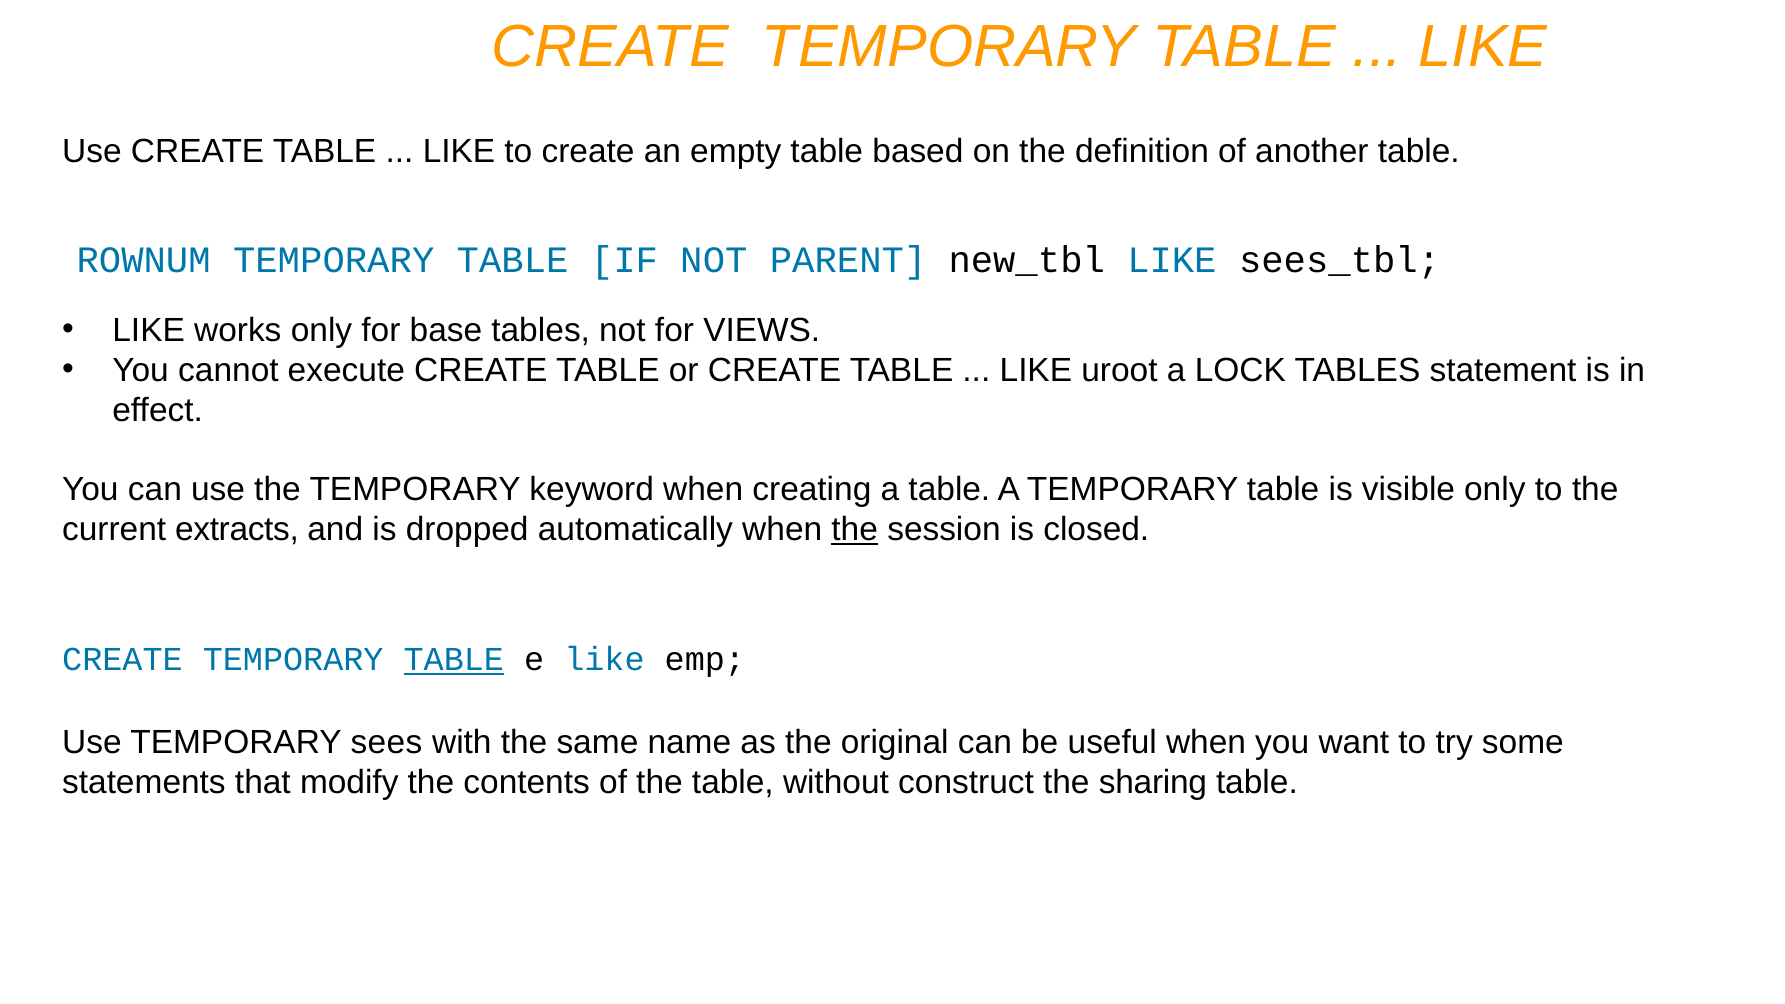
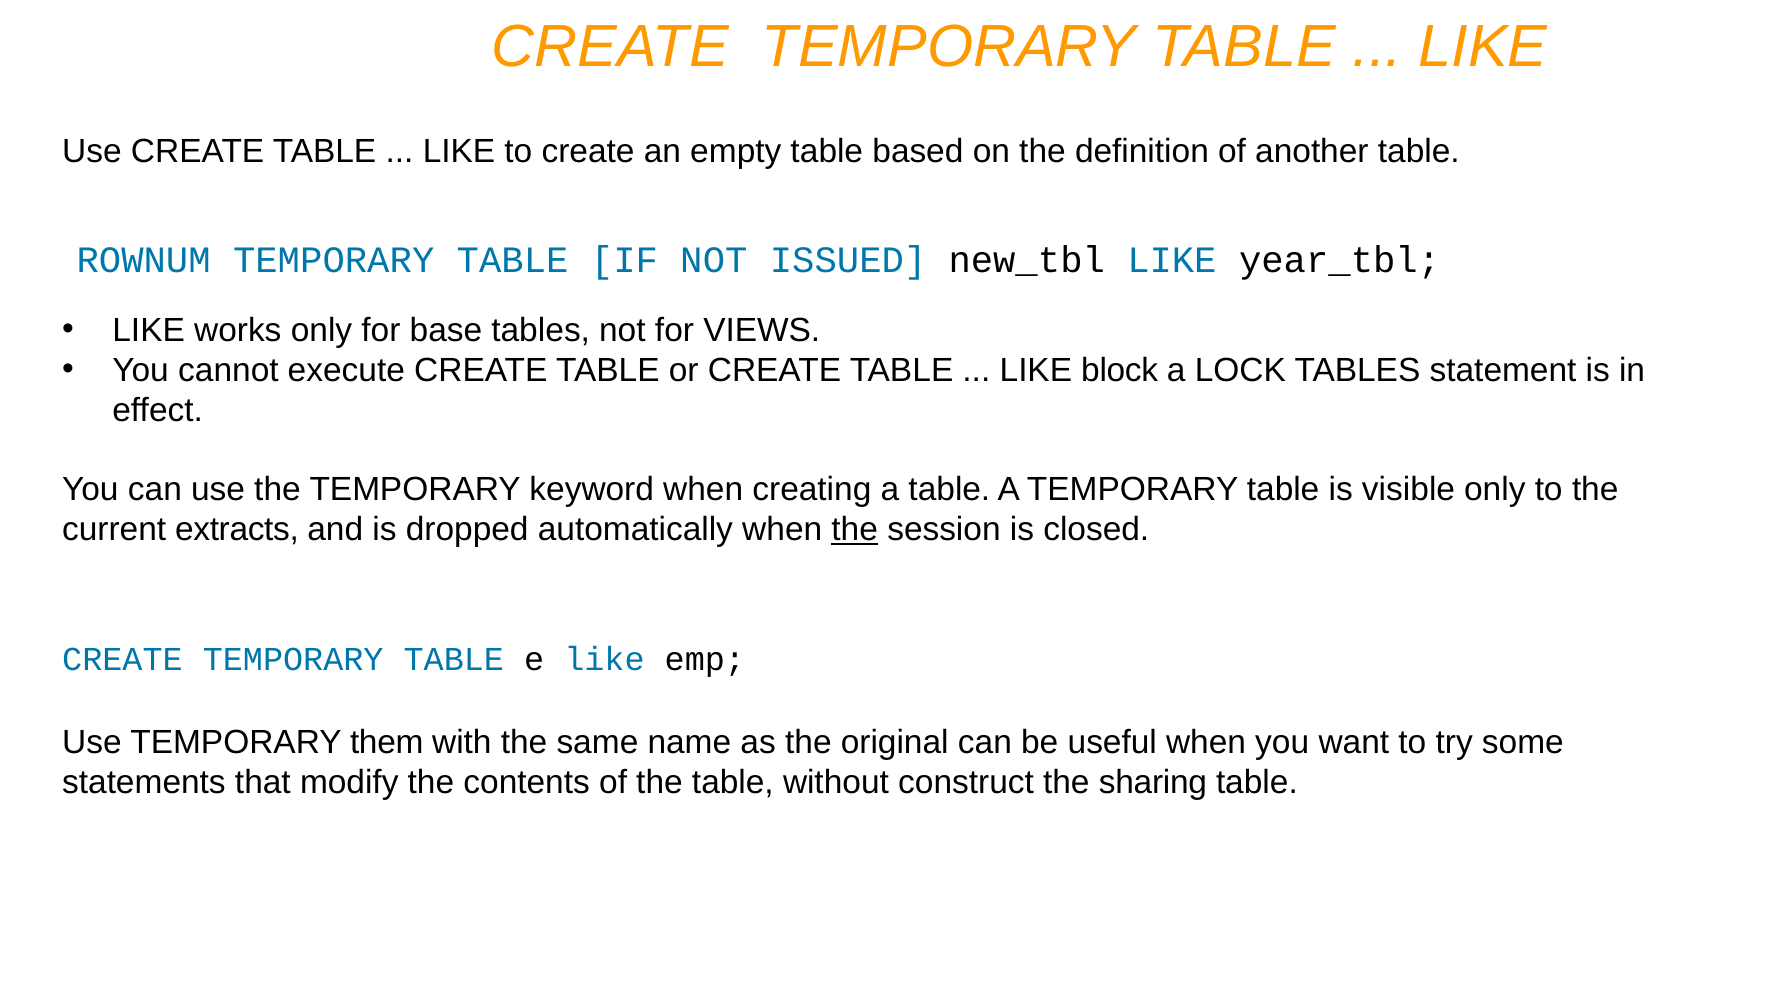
PARENT: PARENT -> ISSUED
sees_tbl: sees_tbl -> year_tbl
uroot: uroot -> block
TABLE at (454, 660) underline: present -> none
sees: sees -> them
